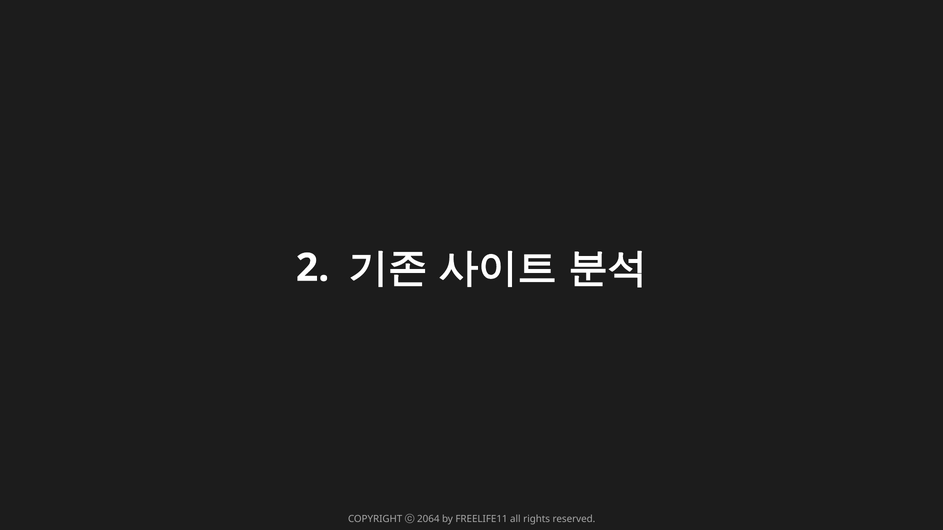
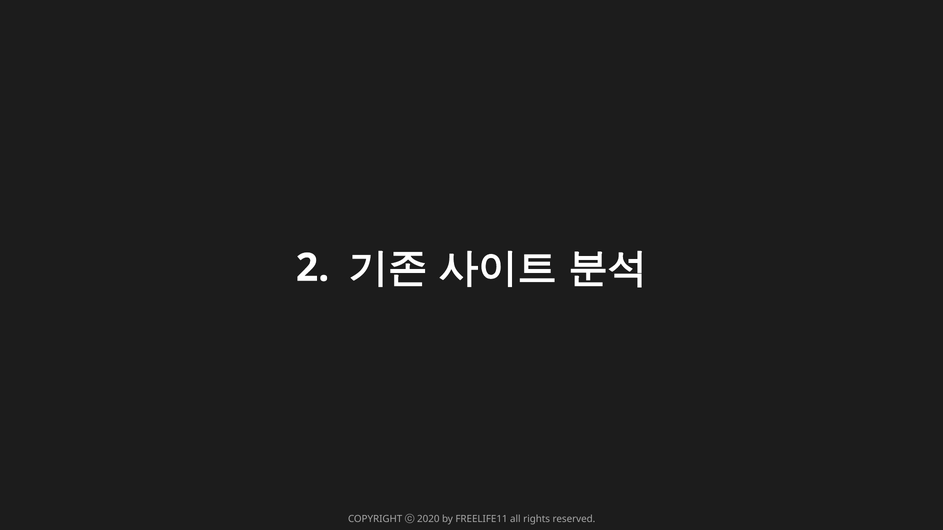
2064: 2064 -> 2020
